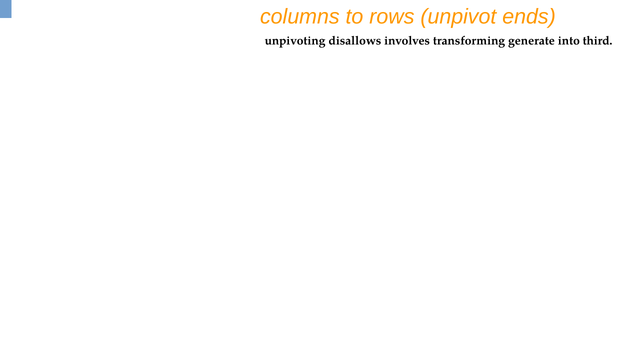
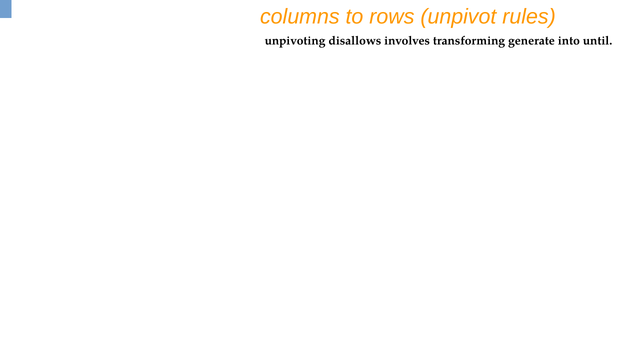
ends: ends -> rules
third: third -> until
